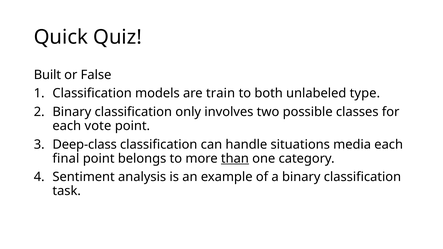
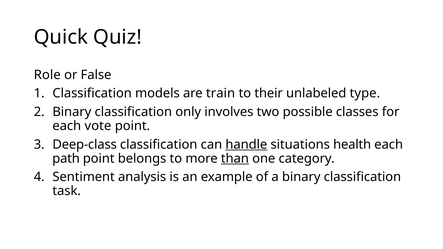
Built: Built -> Role
both: both -> their
handle underline: none -> present
media: media -> health
final: final -> path
